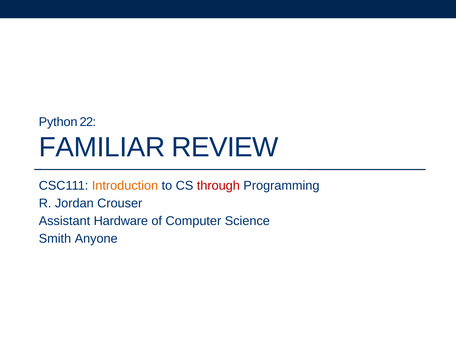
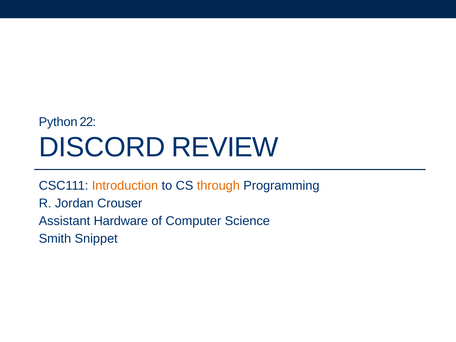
FAMILIAR: FAMILIAR -> DISCORD
through colour: red -> orange
Anyone: Anyone -> Snippet
